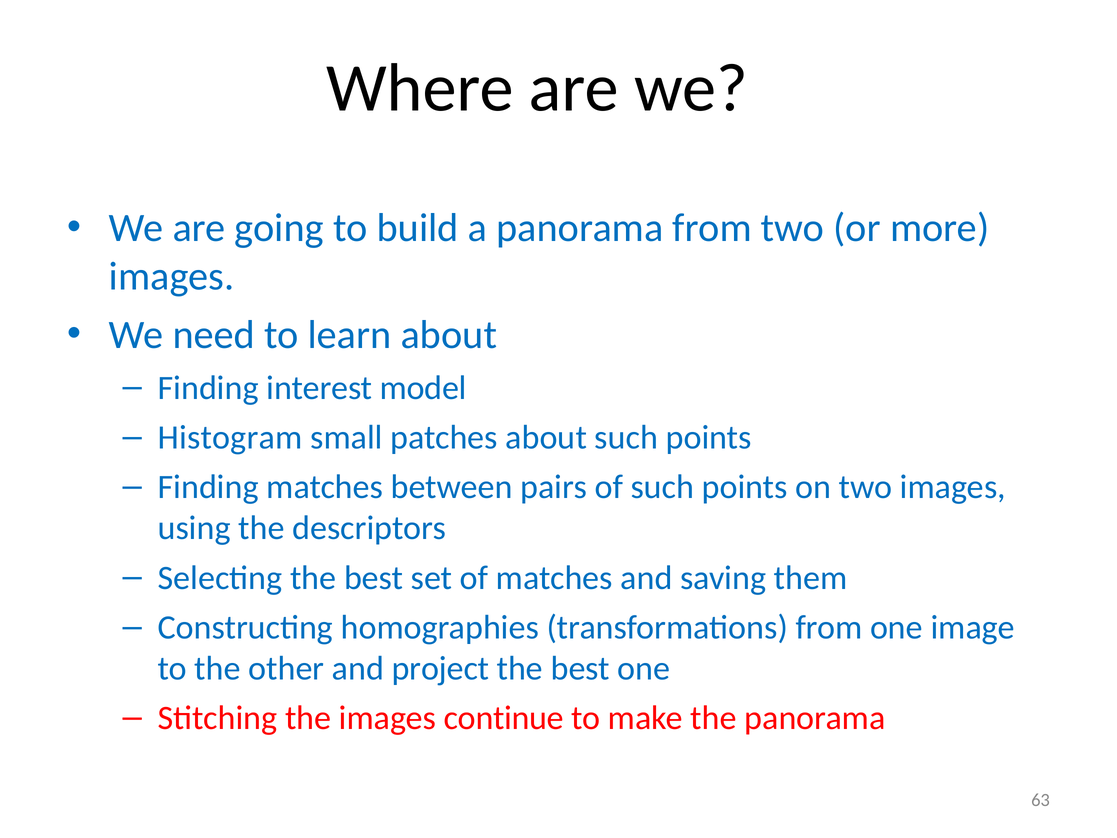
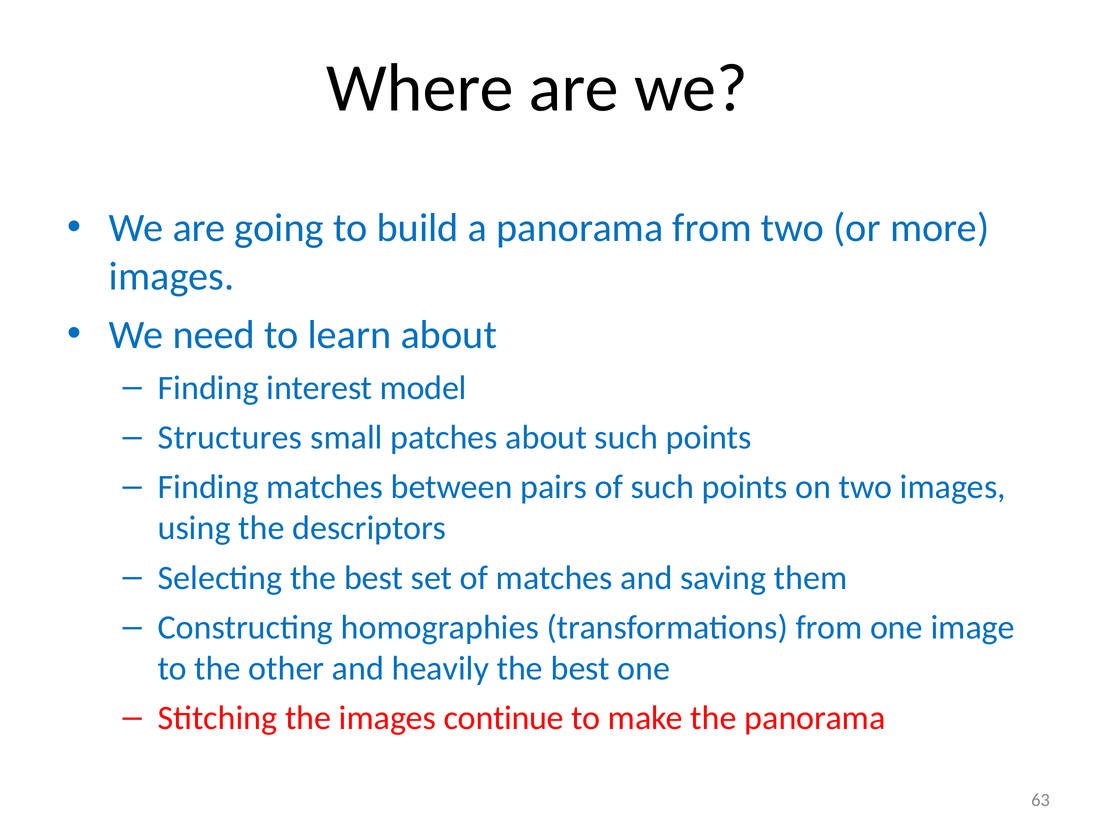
Histogram: Histogram -> Structures
project: project -> heavily
